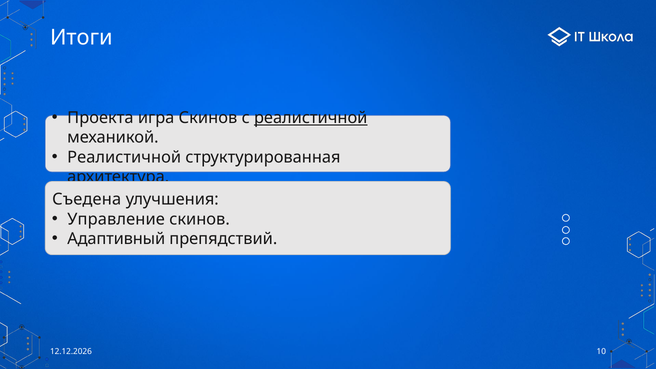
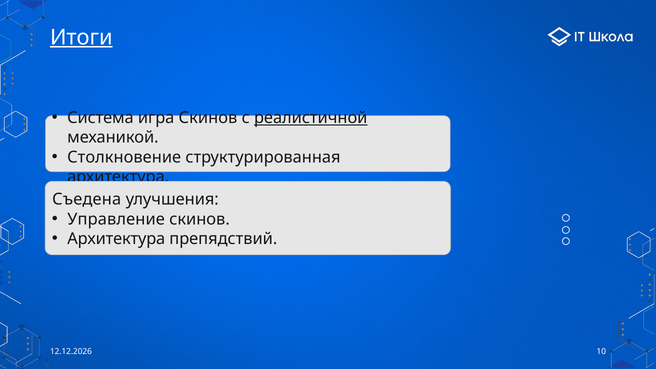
Итоги underline: none -> present
Проекта: Проекта -> Система
Реалистичной at (124, 157): Реалистичной -> Столкновение
Адаптивный at (116, 239): Адаптивный -> Архитектура
